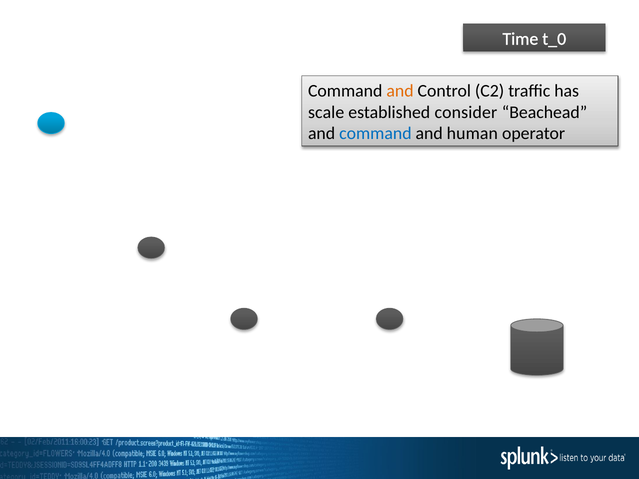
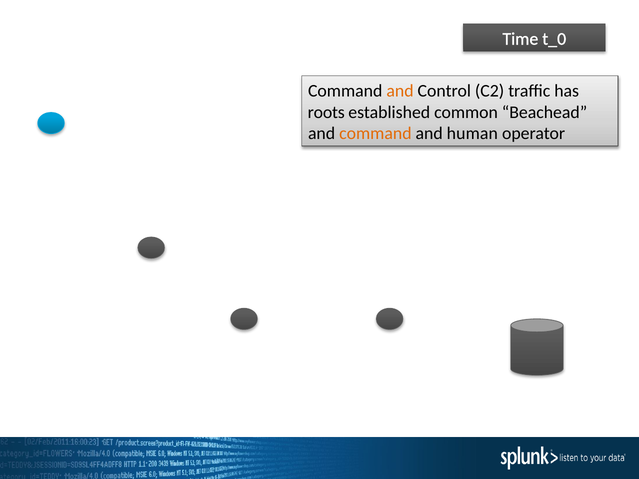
scale: scale -> roots
consider: consider -> common
command at (375, 134) colour: blue -> orange
